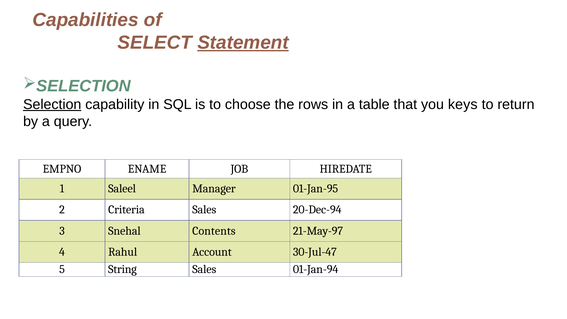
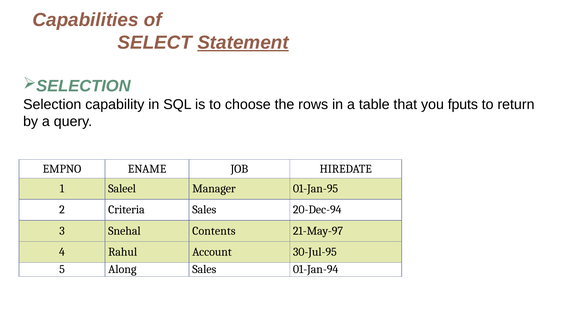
Selection underline: present -> none
keys: keys -> fputs
30-Jul-47: 30-Jul-47 -> 30-Jul-95
String: String -> Along
